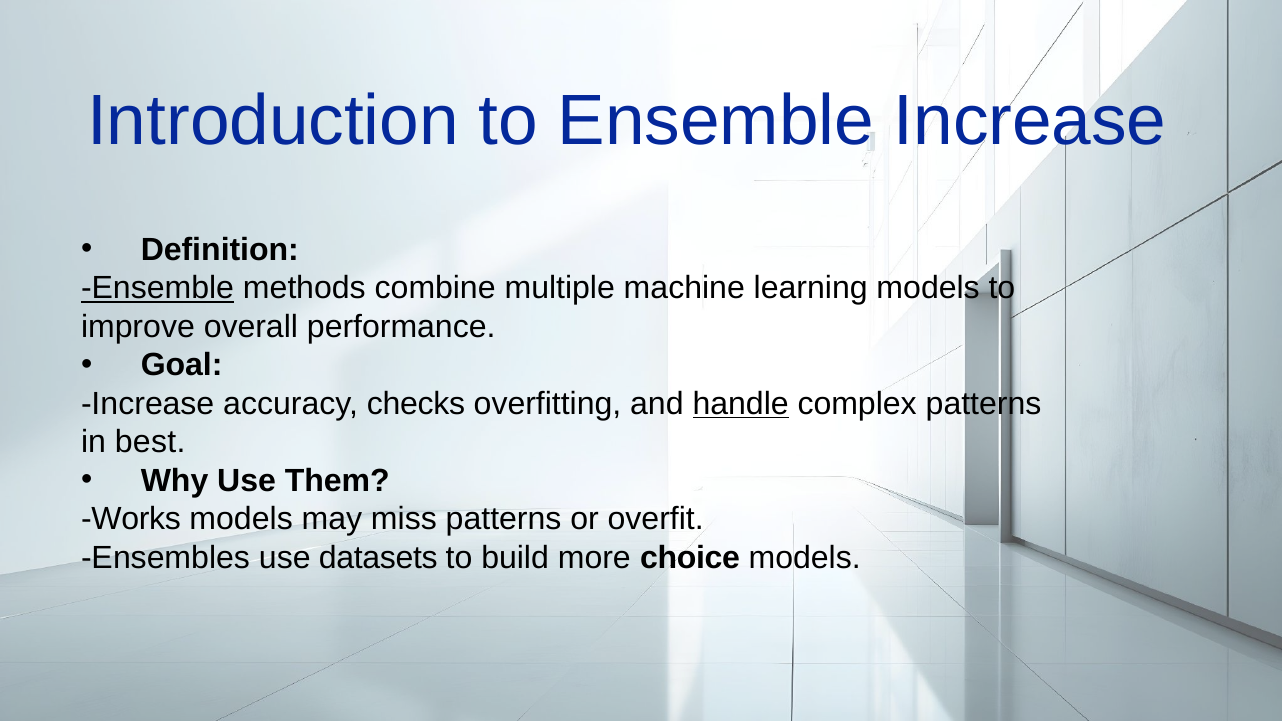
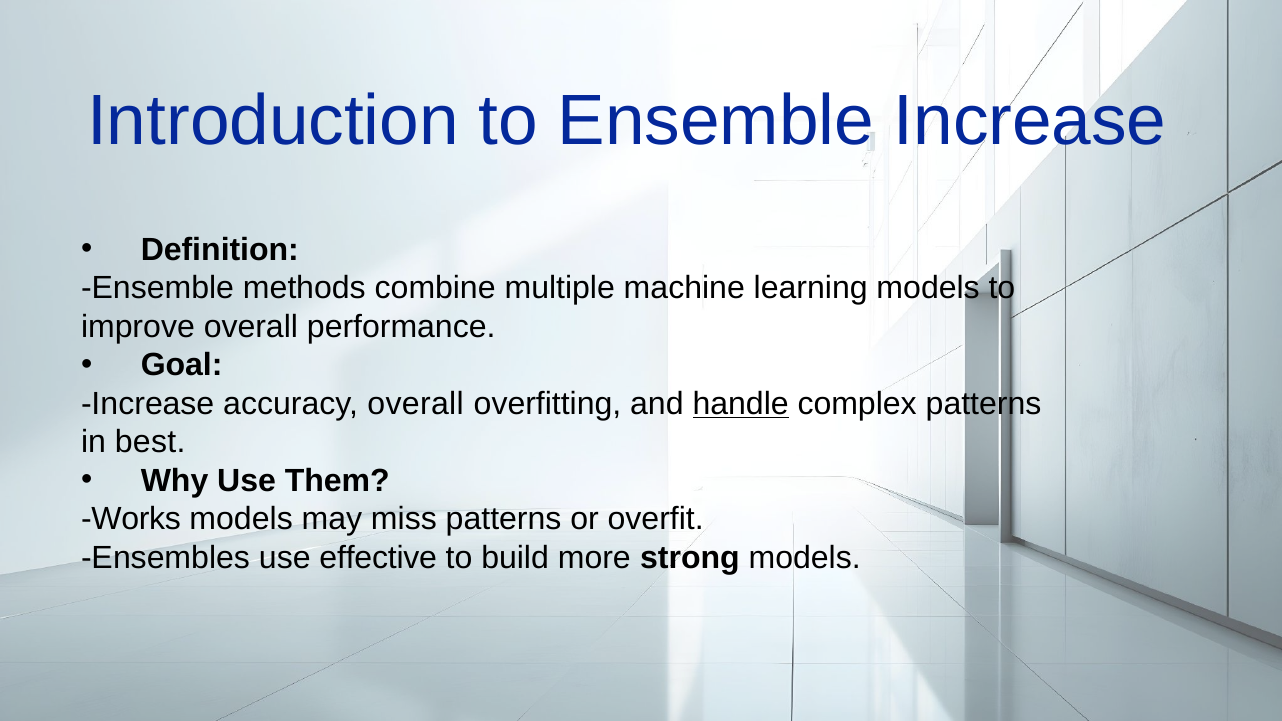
Ensemble at (158, 288) underline: present -> none
accuracy checks: checks -> overall
datasets: datasets -> effective
choice: choice -> strong
